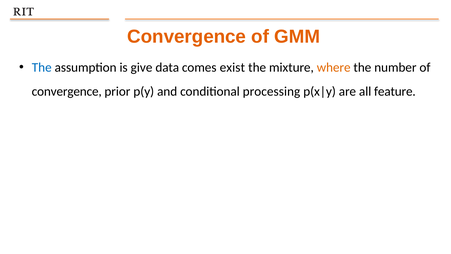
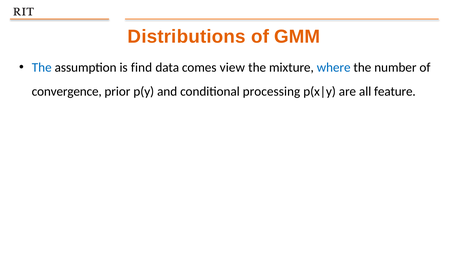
Convergence at (187, 36): Convergence -> Distributions
give: give -> find
exist: exist -> view
where colour: orange -> blue
